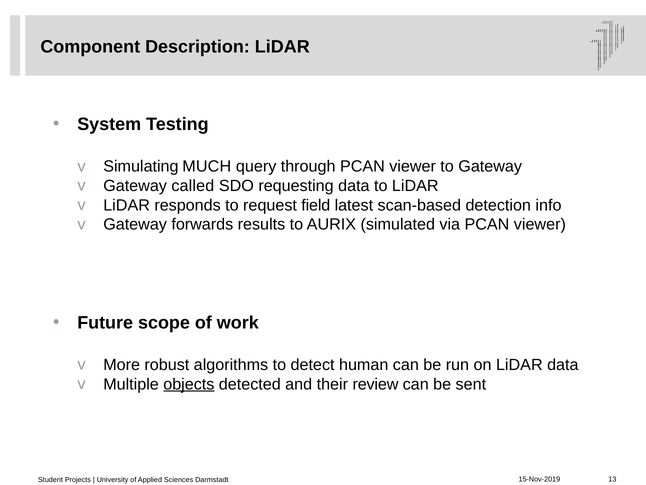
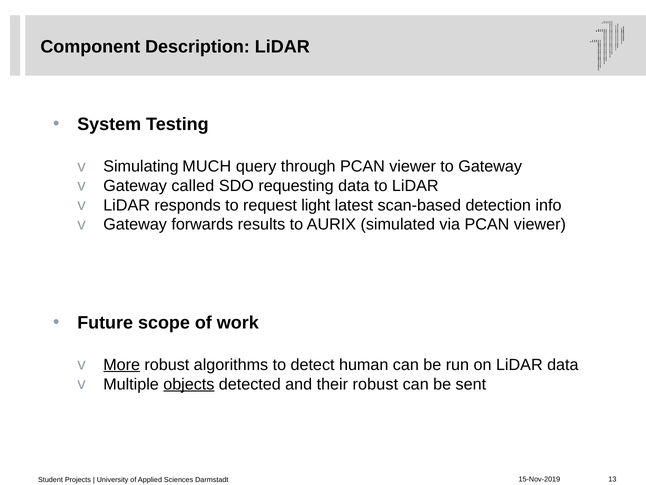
field: field -> light
More underline: none -> present
their review: review -> robust
